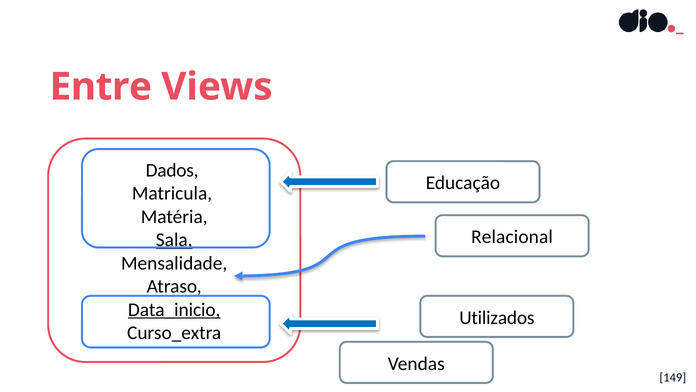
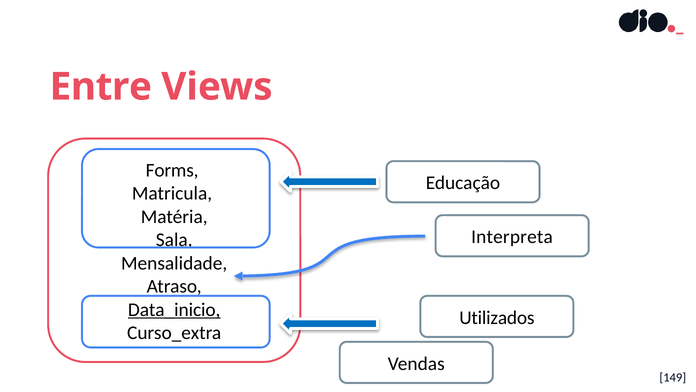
Dados: Dados -> Forms
Relacional: Relacional -> Interpreta
Sala underline: present -> none
